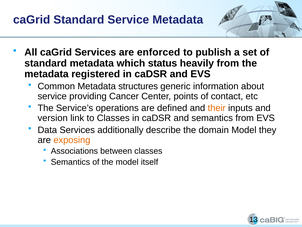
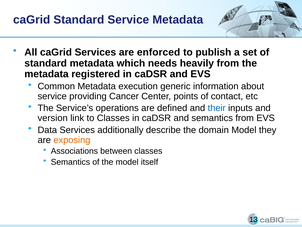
status: status -> needs
structures: structures -> execution
their colour: orange -> blue
